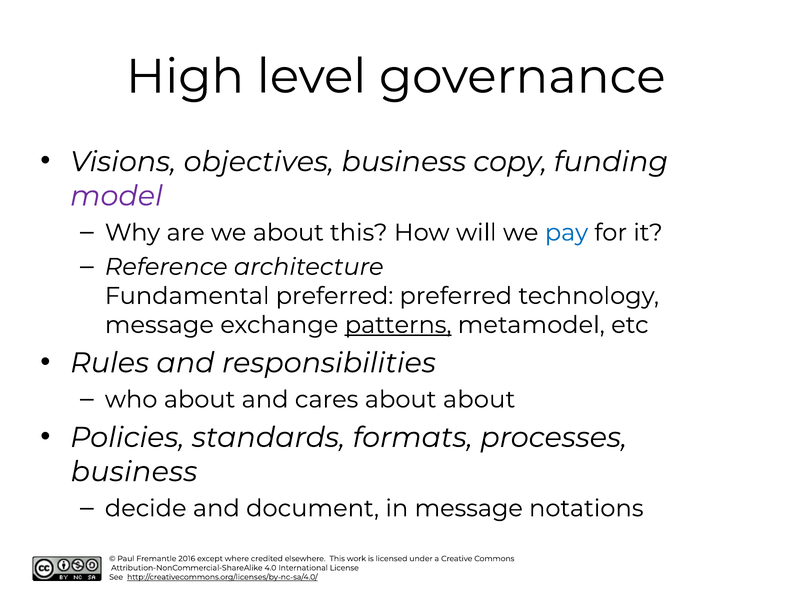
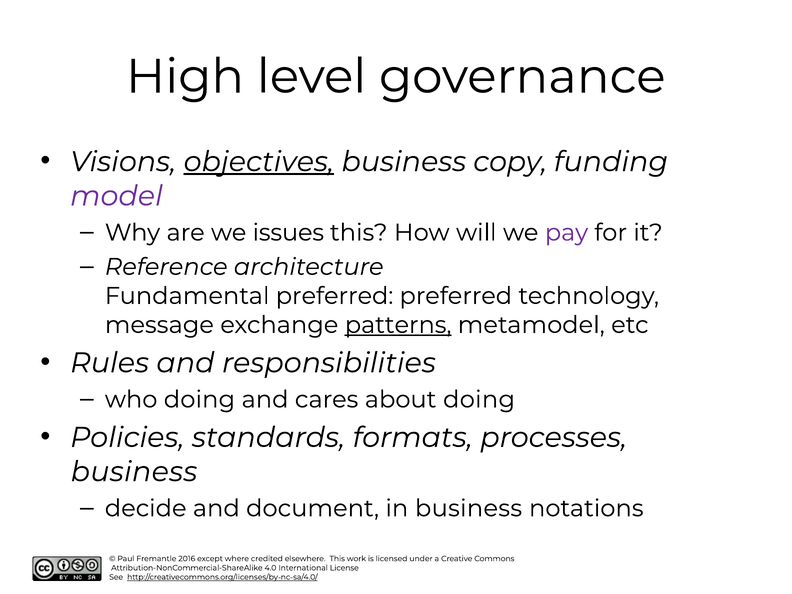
objectives underline: none -> present
we about: about -> issues
pay colour: blue -> purple
who about: about -> doing
about about: about -> doing
in message: message -> business
